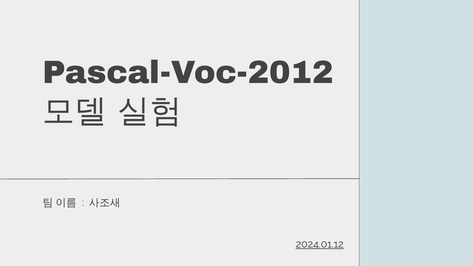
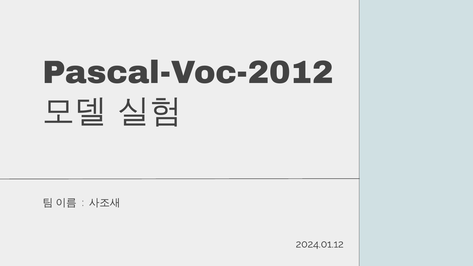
2024.01.12 underline: present -> none
